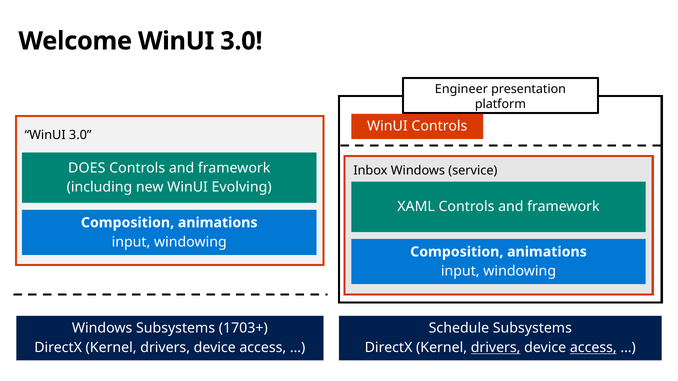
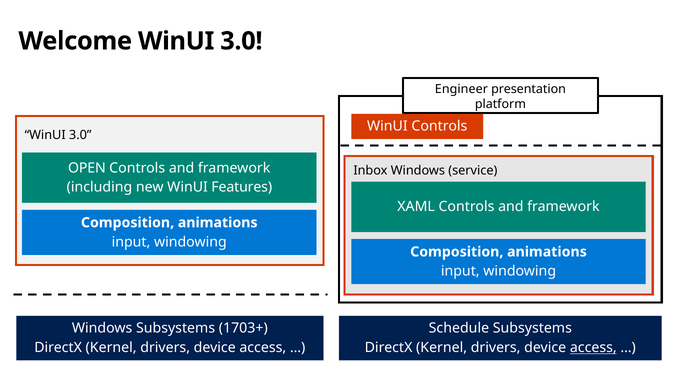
DOES: DOES -> OPEN
Evolving: Evolving -> Features
drivers at (496, 348) underline: present -> none
